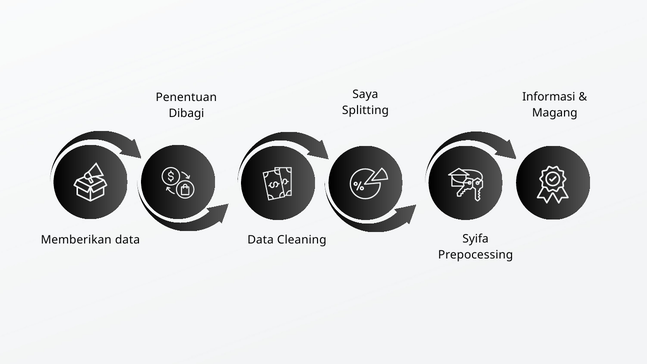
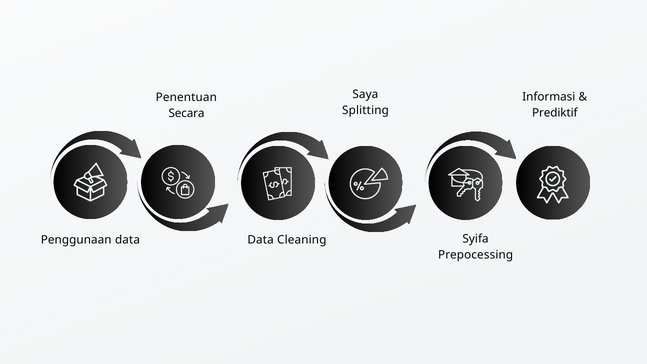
Magang: Magang -> Prediktif
Dibagi: Dibagi -> Secara
Memberikan: Memberikan -> Penggunaan
